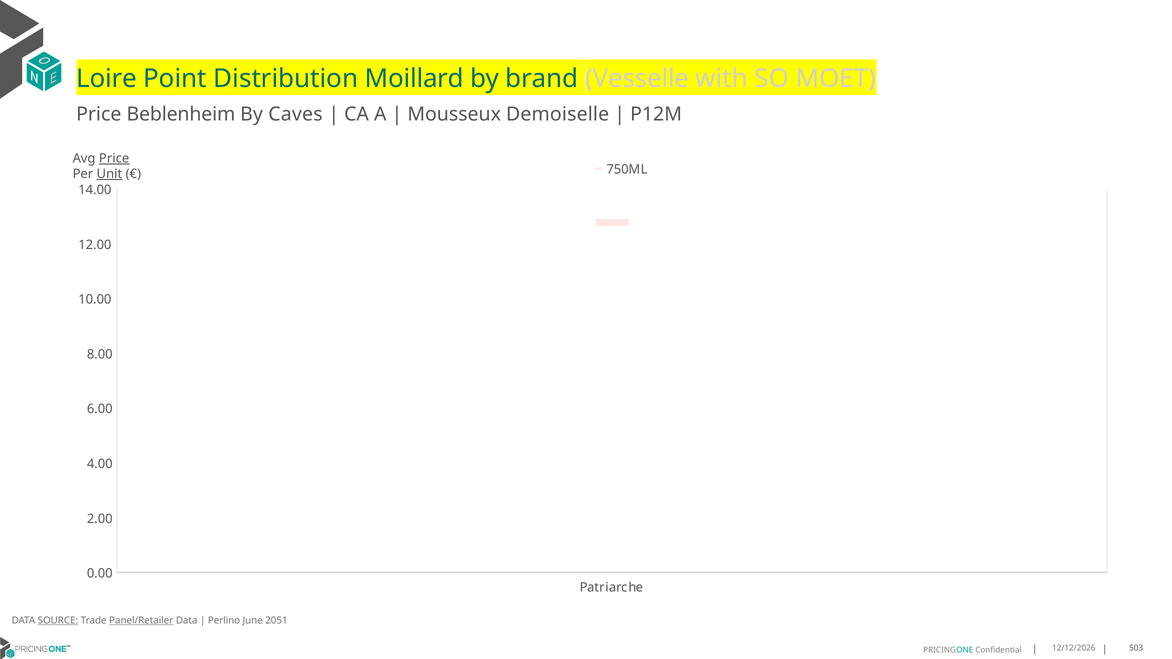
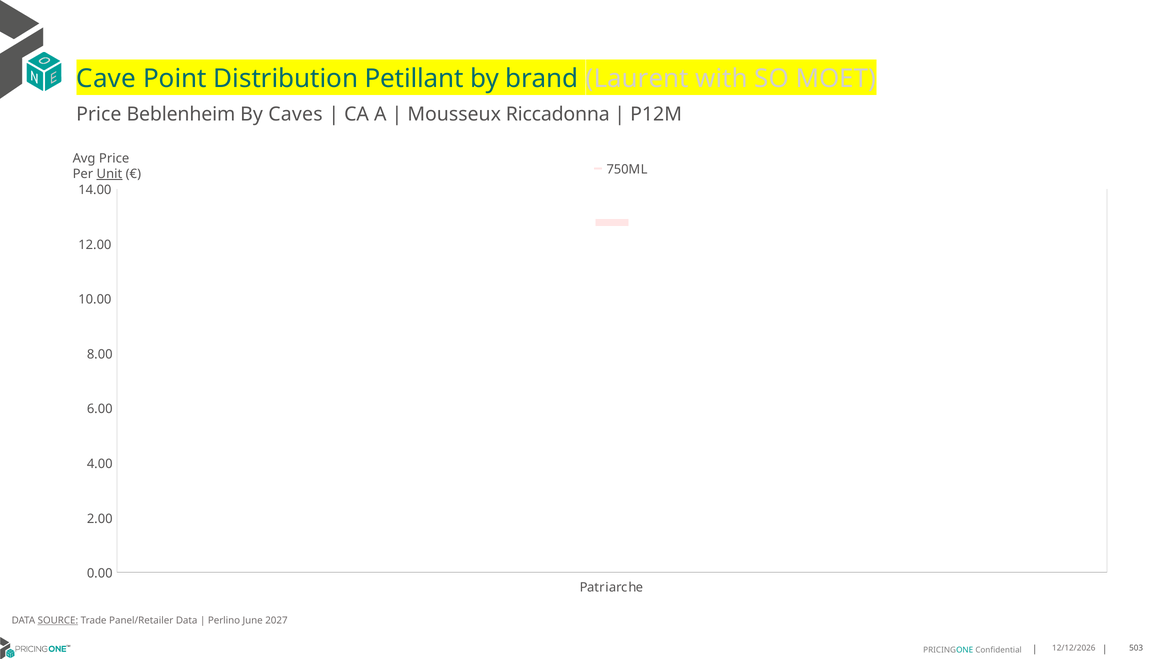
Loire: Loire -> Cave
Moillard: Moillard -> Petillant
Vesselle: Vesselle -> Laurent
Demoiselle: Demoiselle -> Riccadonna
Price at (114, 158) underline: present -> none
Panel/Retailer underline: present -> none
2051: 2051 -> 2027
